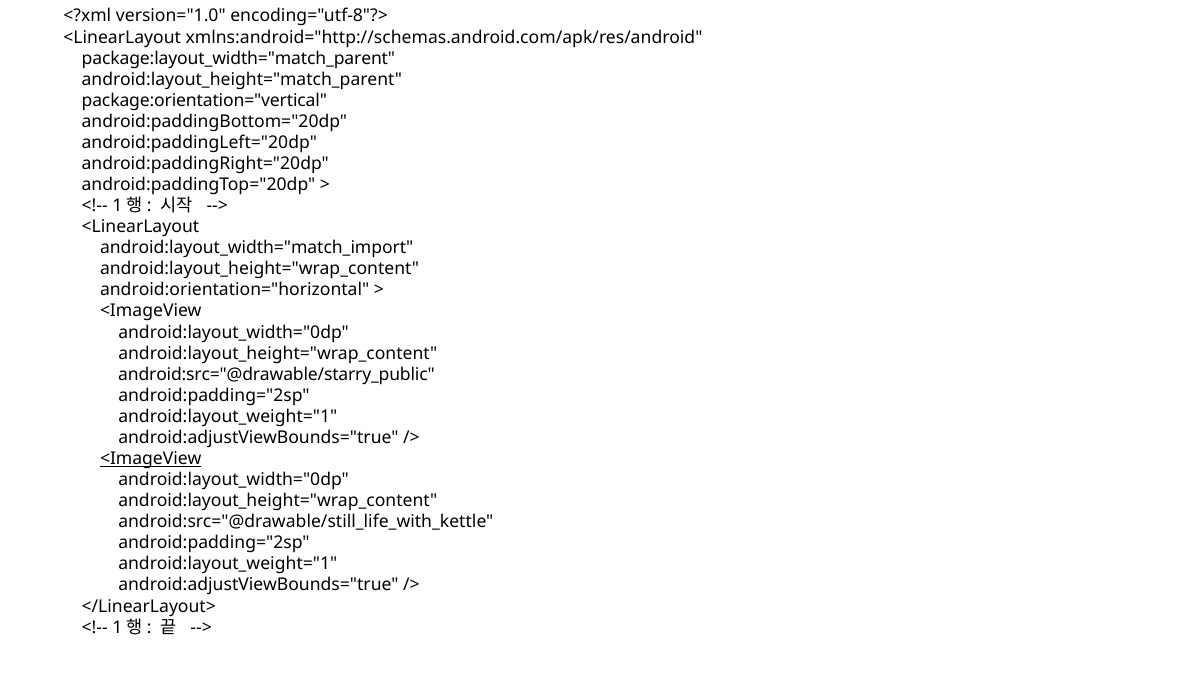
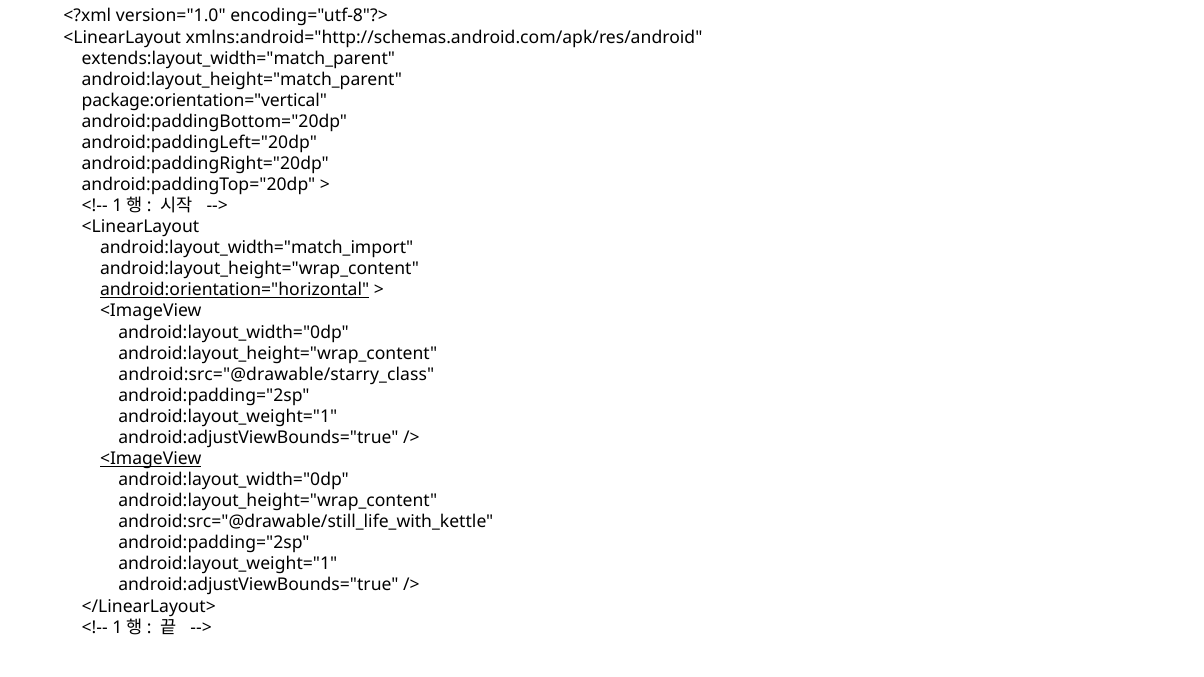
package:layout_width="match_parent: package:layout_width="match_parent -> extends:layout_width="match_parent
android:orientation="horizontal underline: none -> present
android:src="@drawable/starry_public: android:src="@drawable/starry_public -> android:src="@drawable/starry_class
